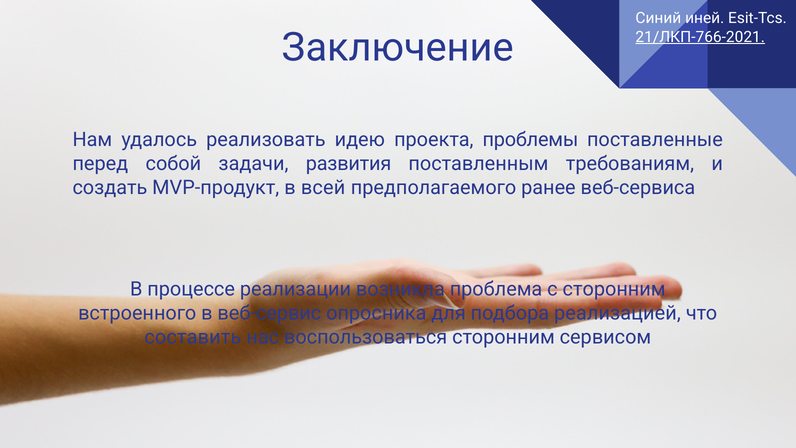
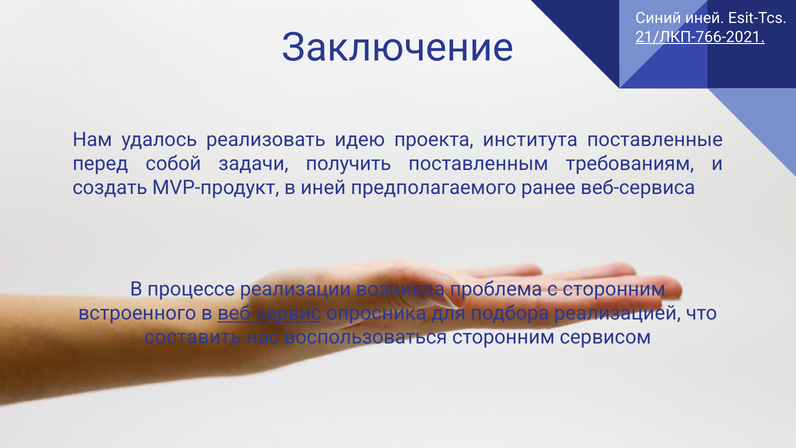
проблемы: проблемы -> института
развития: развития -> получить
в всей: всей -> иней
веб-сервис underline: none -> present
